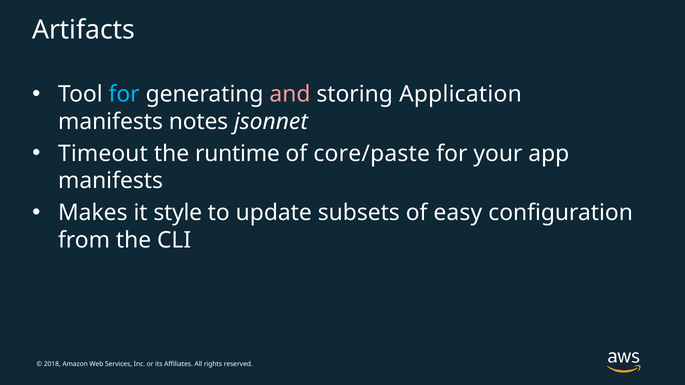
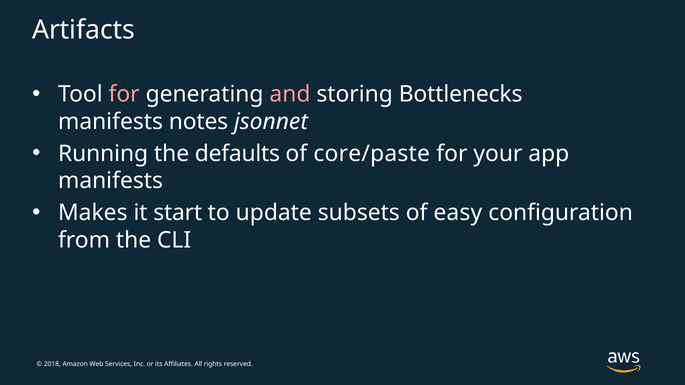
for at (124, 94) colour: light blue -> pink
Application: Application -> Bottlenecks
Timeout: Timeout -> Running
runtime: runtime -> defaults
style: style -> start
